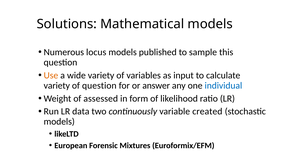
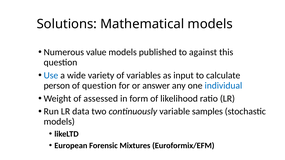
locus: locus -> value
sample: sample -> against
Use colour: orange -> blue
variety at (57, 86): variety -> person
created: created -> samples
